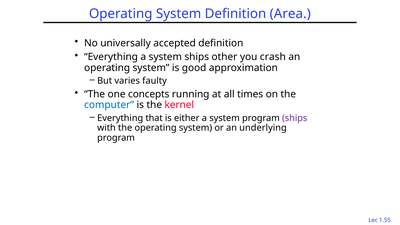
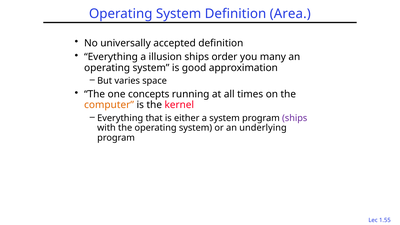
Everything a system: system -> illusion
other: other -> order
crash: crash -> many
faulty: faulty -> space
computer colour: blue -> orange
